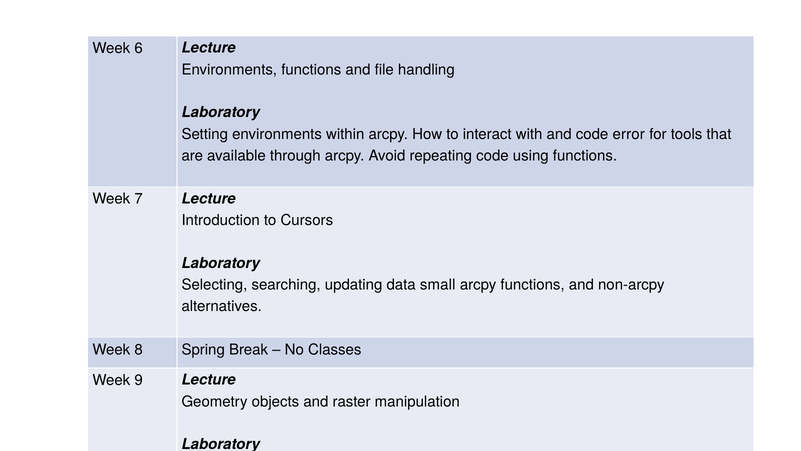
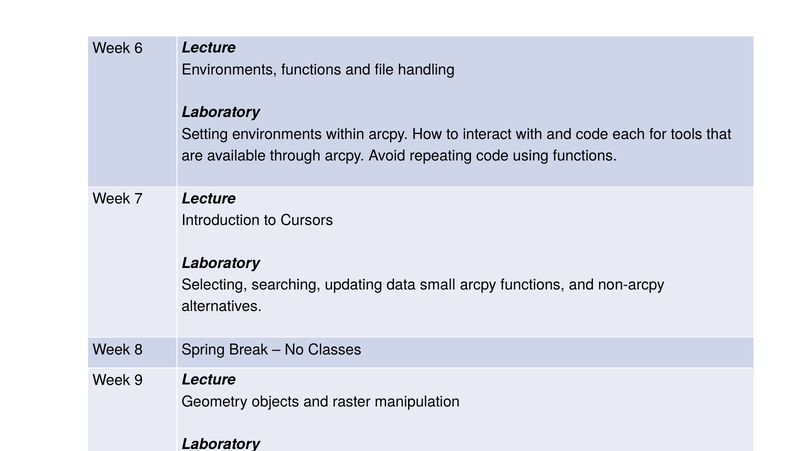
error: error -> each
